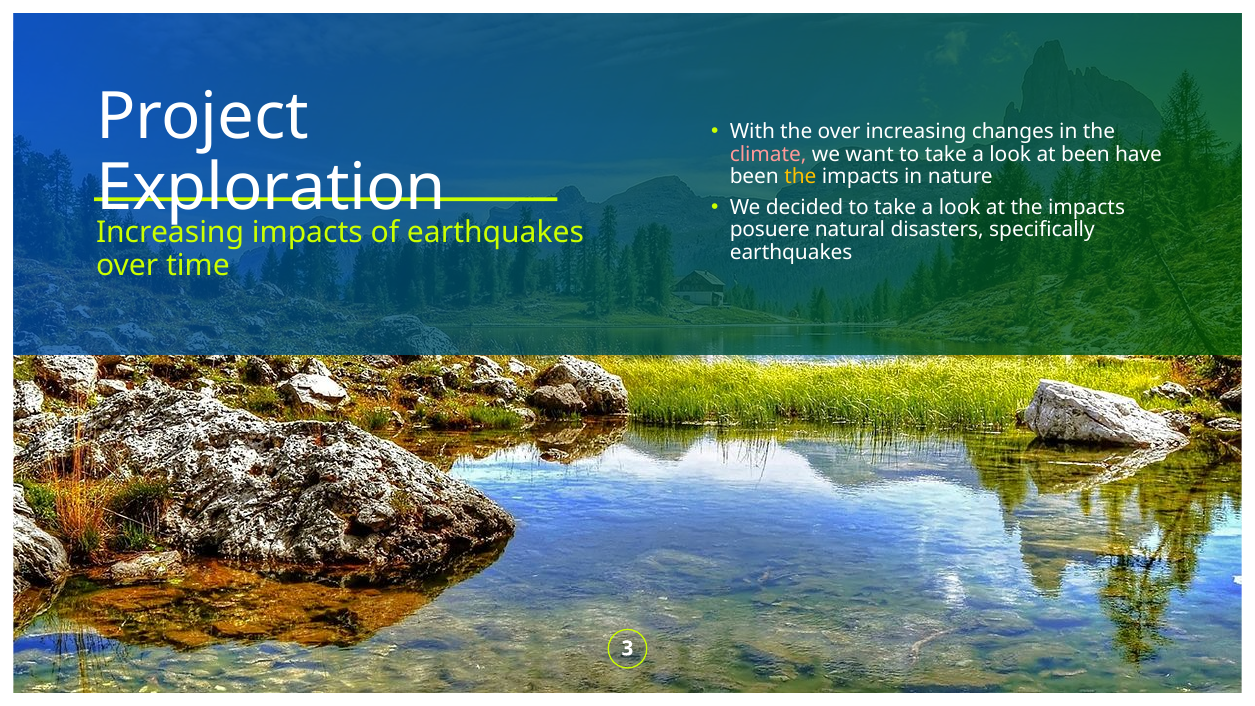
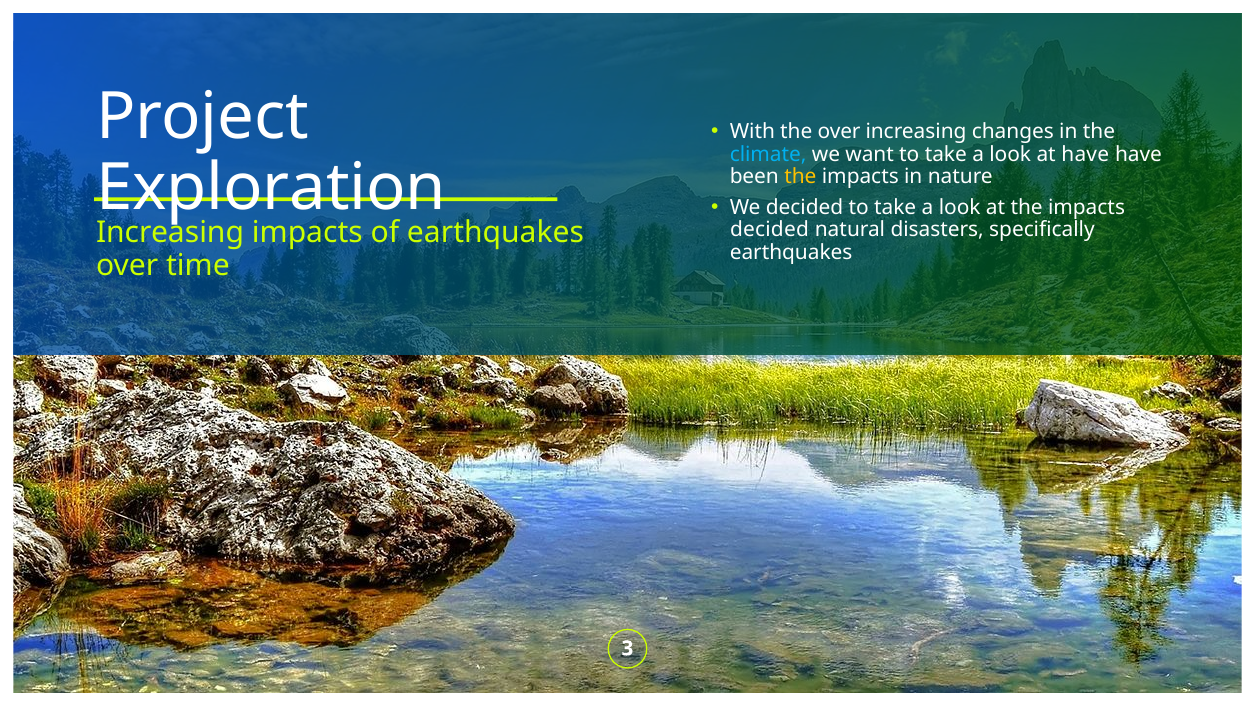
climate colour: pink -> light blue
at been: been -> have
posuere at (770, 230): posuere -> decided
